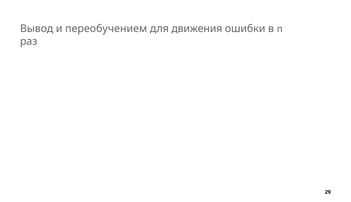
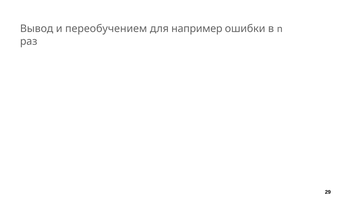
движения: движения -> например
